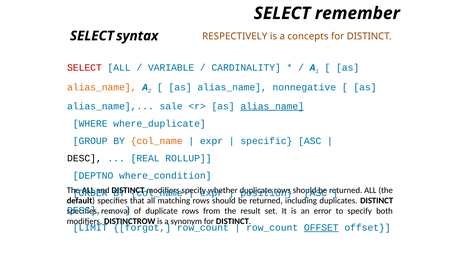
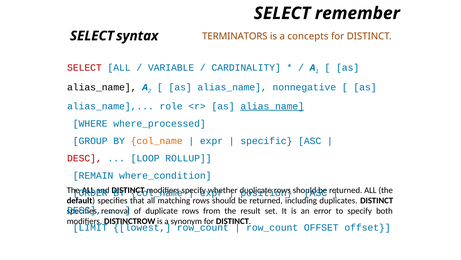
RESPECTIVELY: RESPECTIVELY -> TERMINATORS
alias_name at (102, 87) colour: orange -> black
sale: sale -> role
where_duplicate: where_duplicate -> where_processed
DESC at (84, 158) colour: black -> red
REAL: REAL -> LOOP
DEPTNO: DEPTNO -> REMAIN
forgot: forgot -> lowest
OFFSET at (321, 227) underline: present -> none
